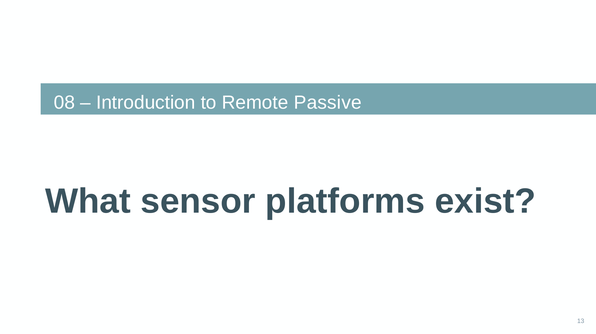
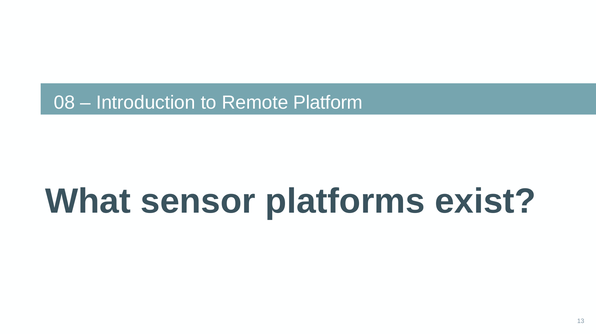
Passive: Passive -> Platform
